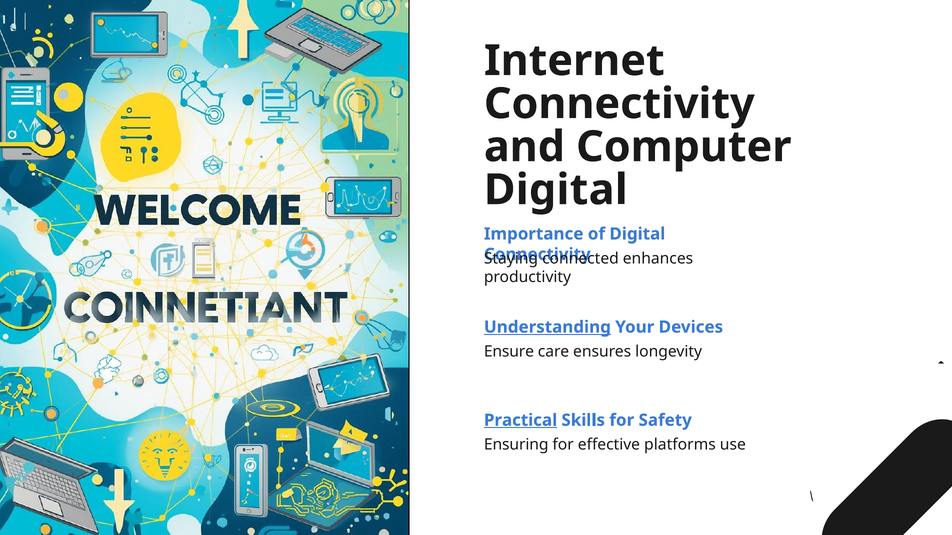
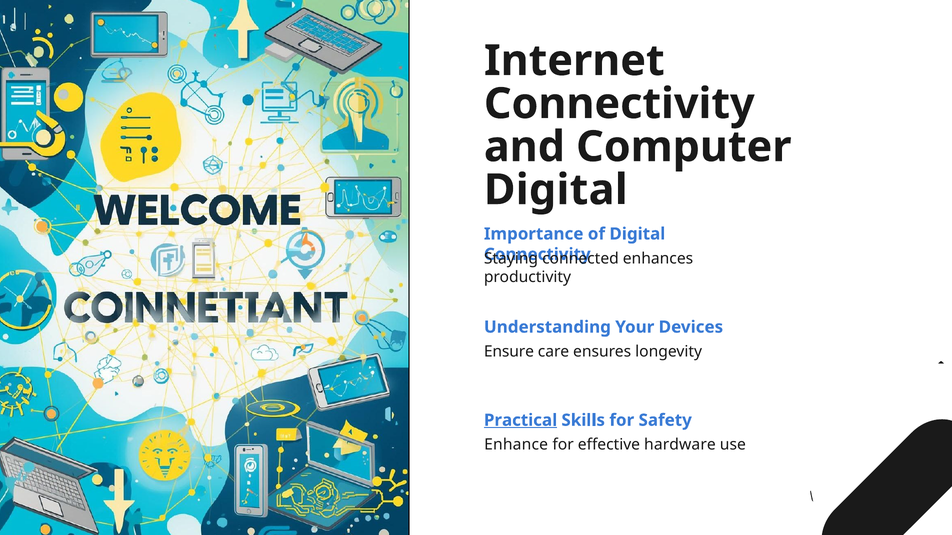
Understanding underline: present -> none
Ensuring: Ensuring -> Enhance
platforms: platforms -> hardware
